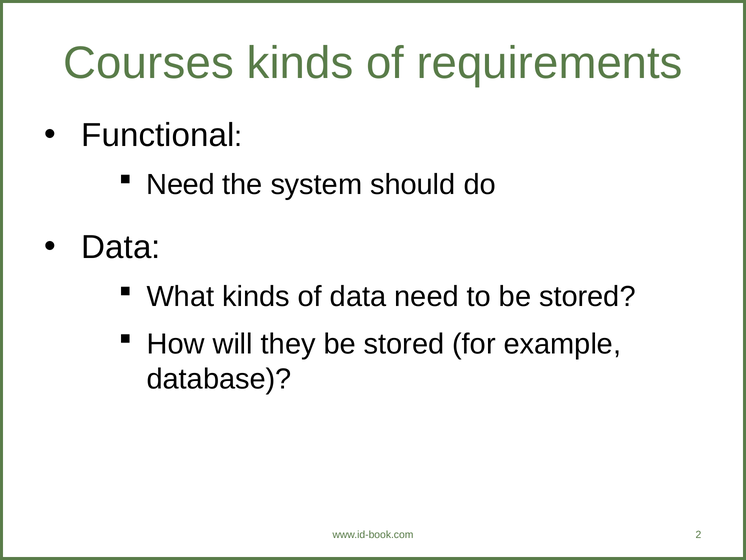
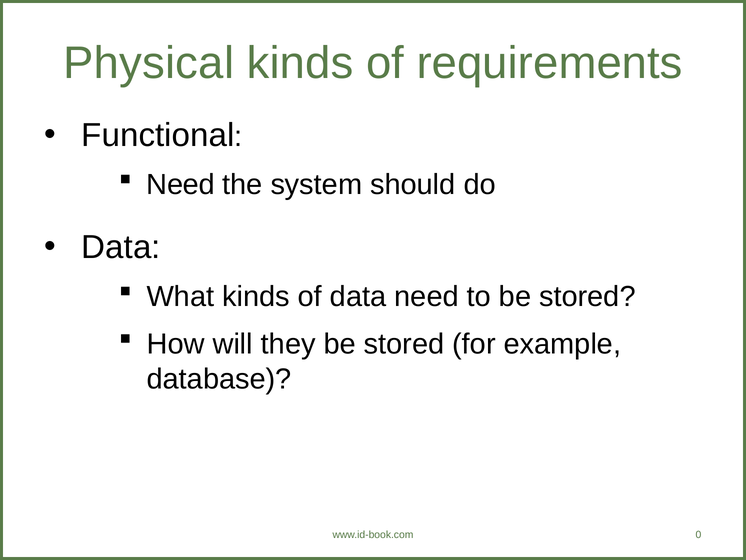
Courses: Courses -> Physical
2: 2 -> 0
